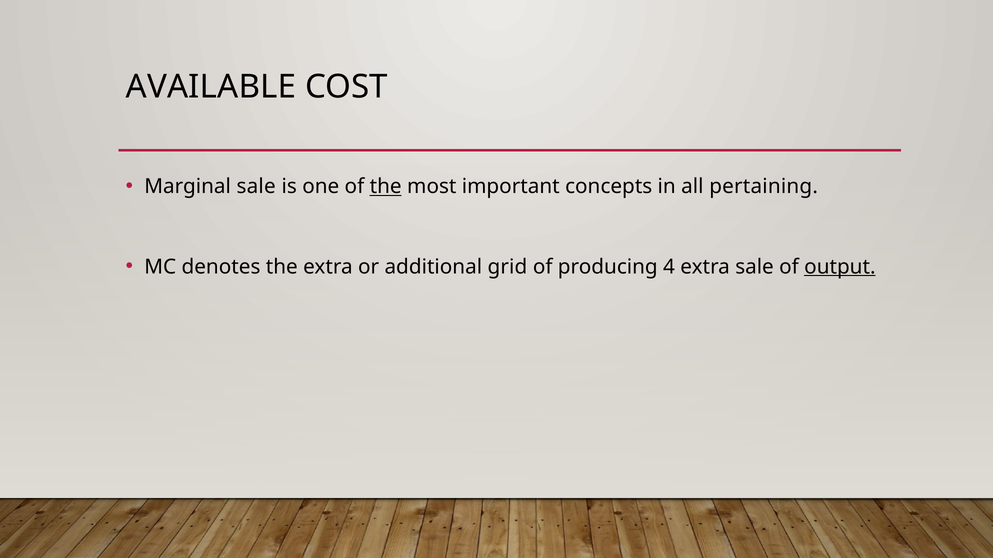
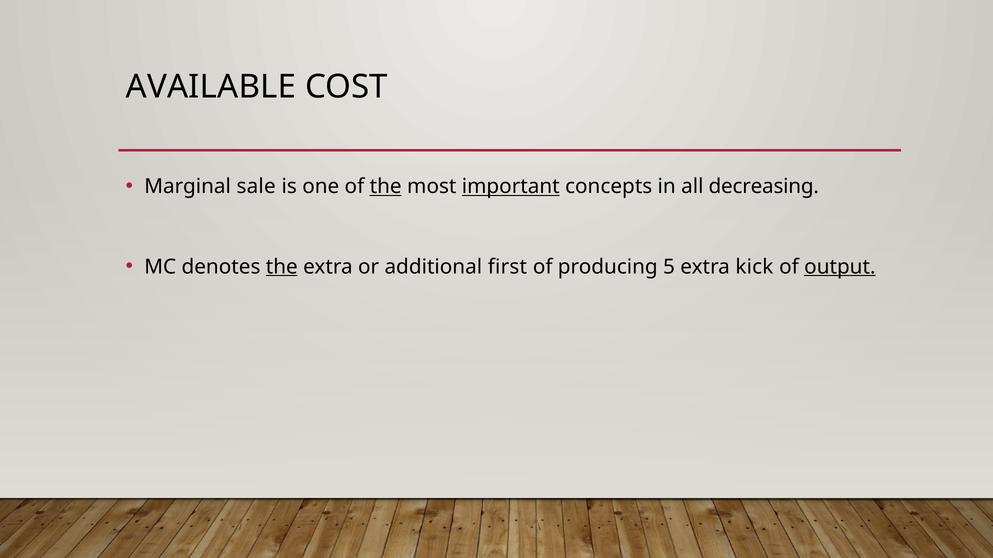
important underline: none -> present
pertaining: pertaining -> decreasing
the at (282, 267) underline: none -> present
grid: grid -> first
4: 4 -> 5
extra sale: sale -> kick
